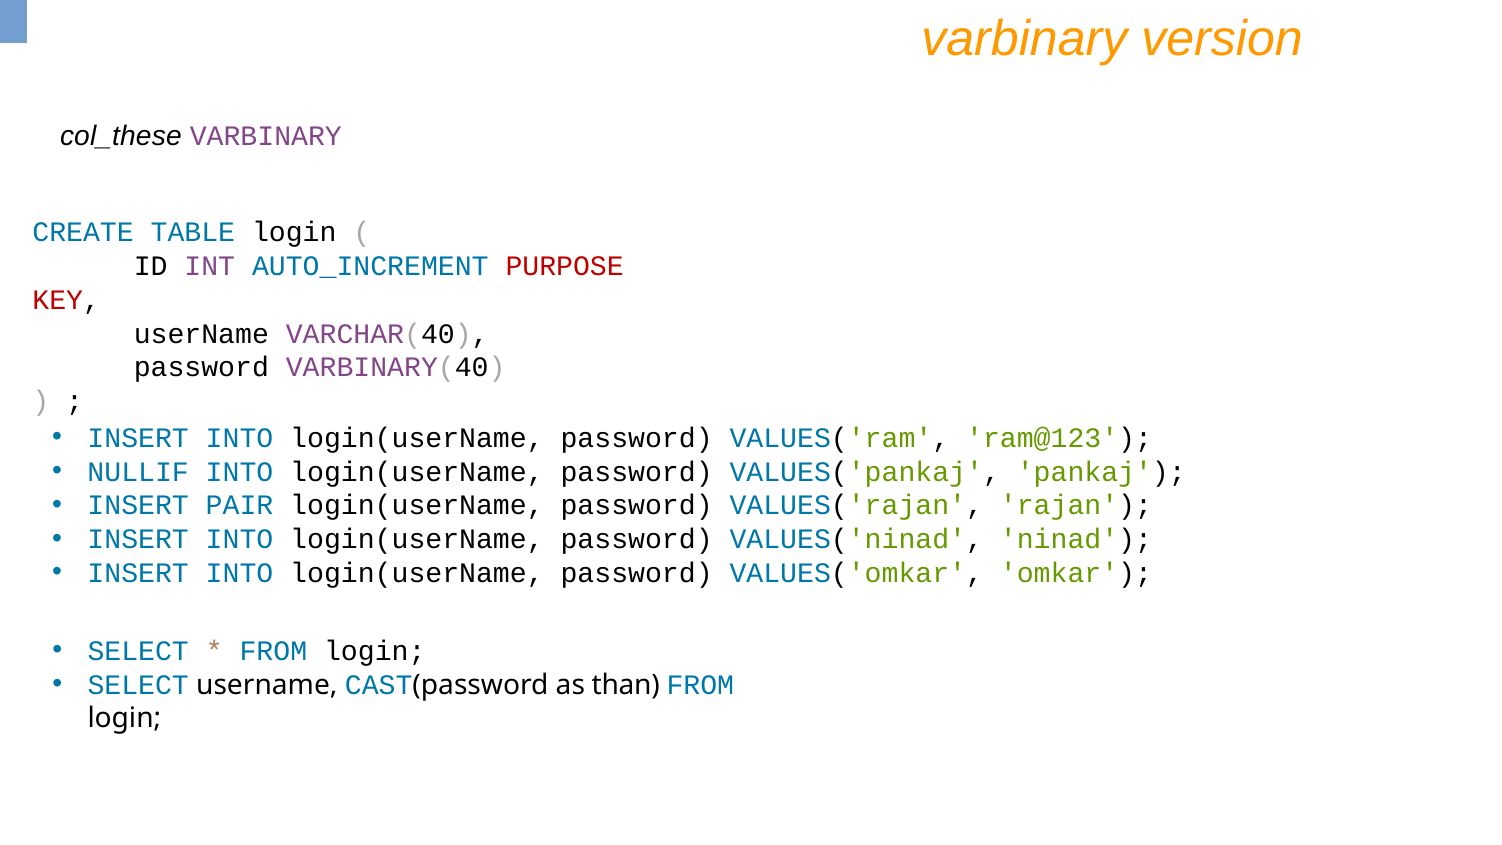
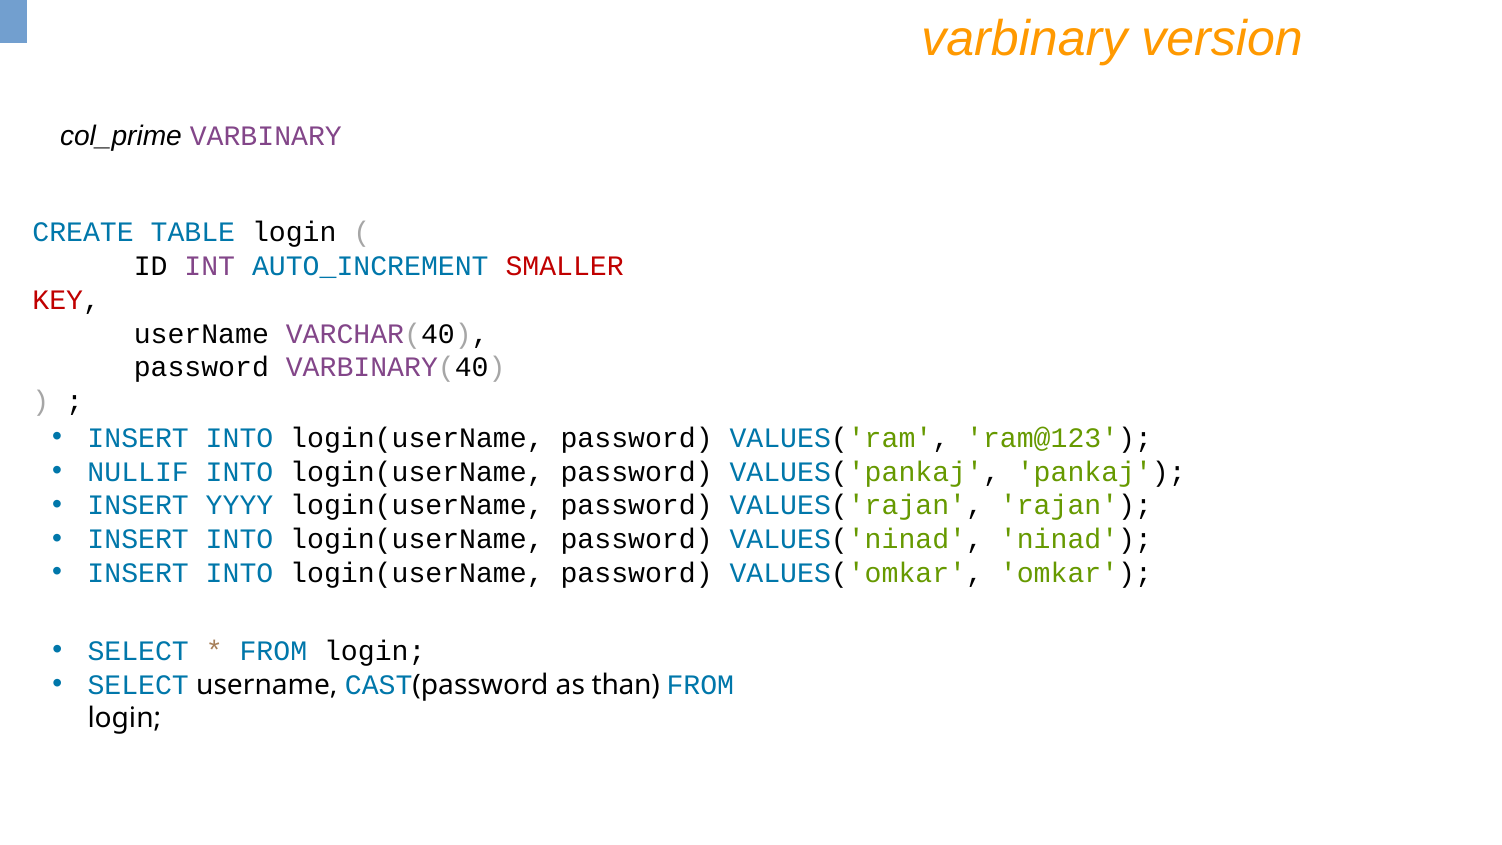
col_these: col_these -> col_prime
PURPOSE: PURPOSE -> SMALLER
PAIR: PAIR -> YYYY
